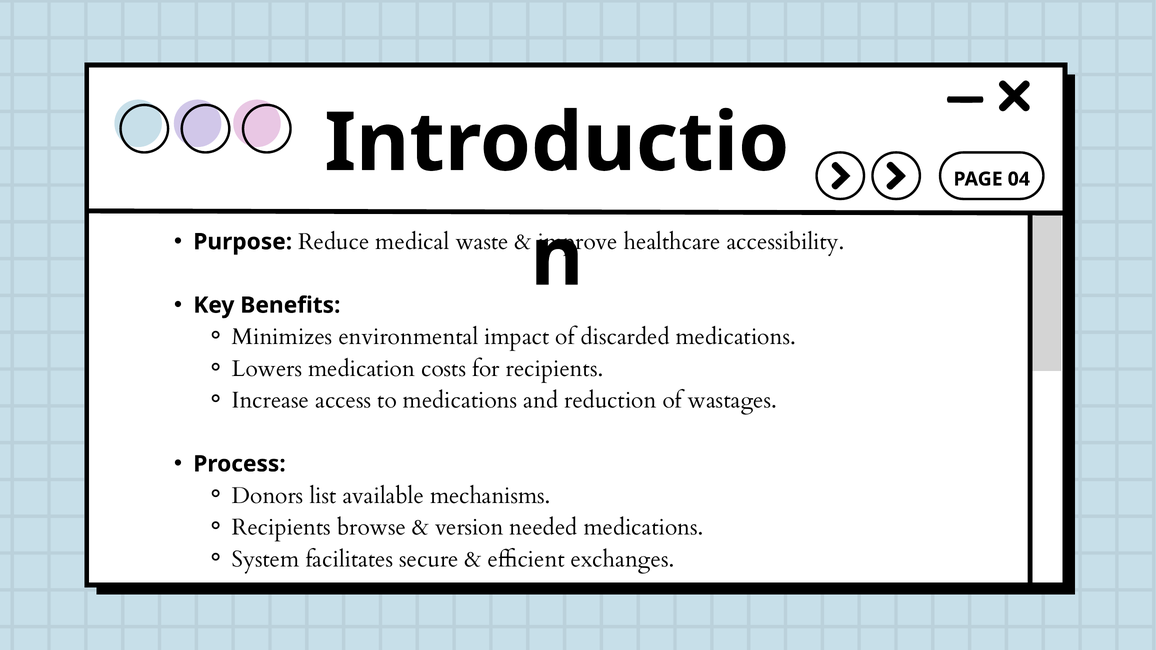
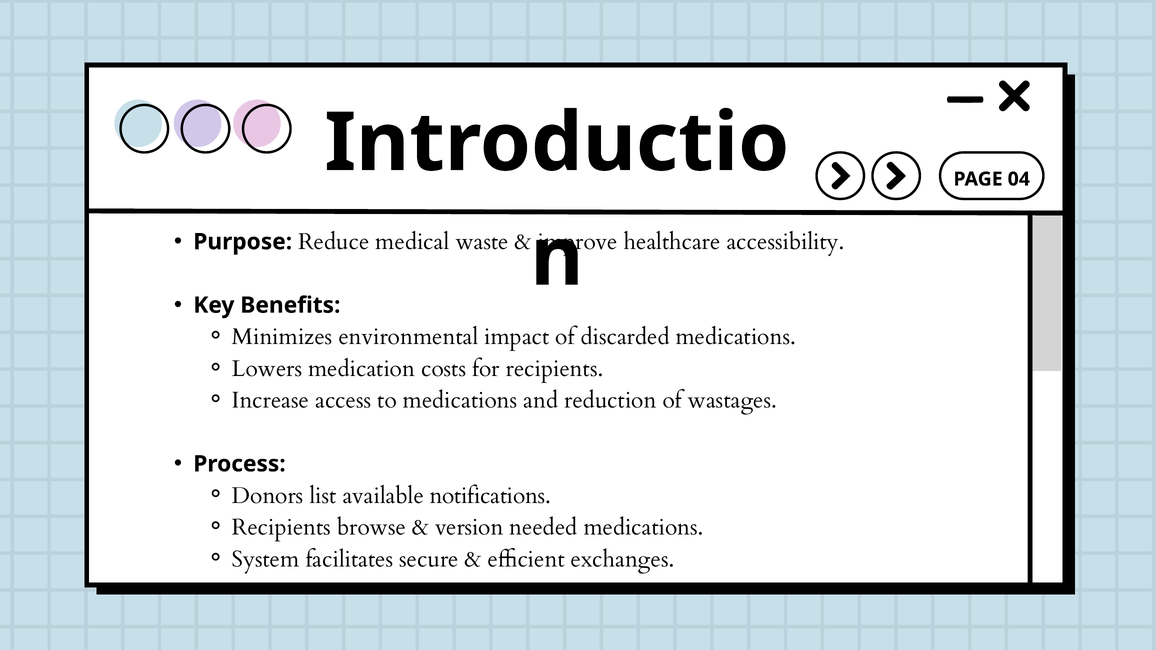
mechanisms: mechanisms -> notifications
